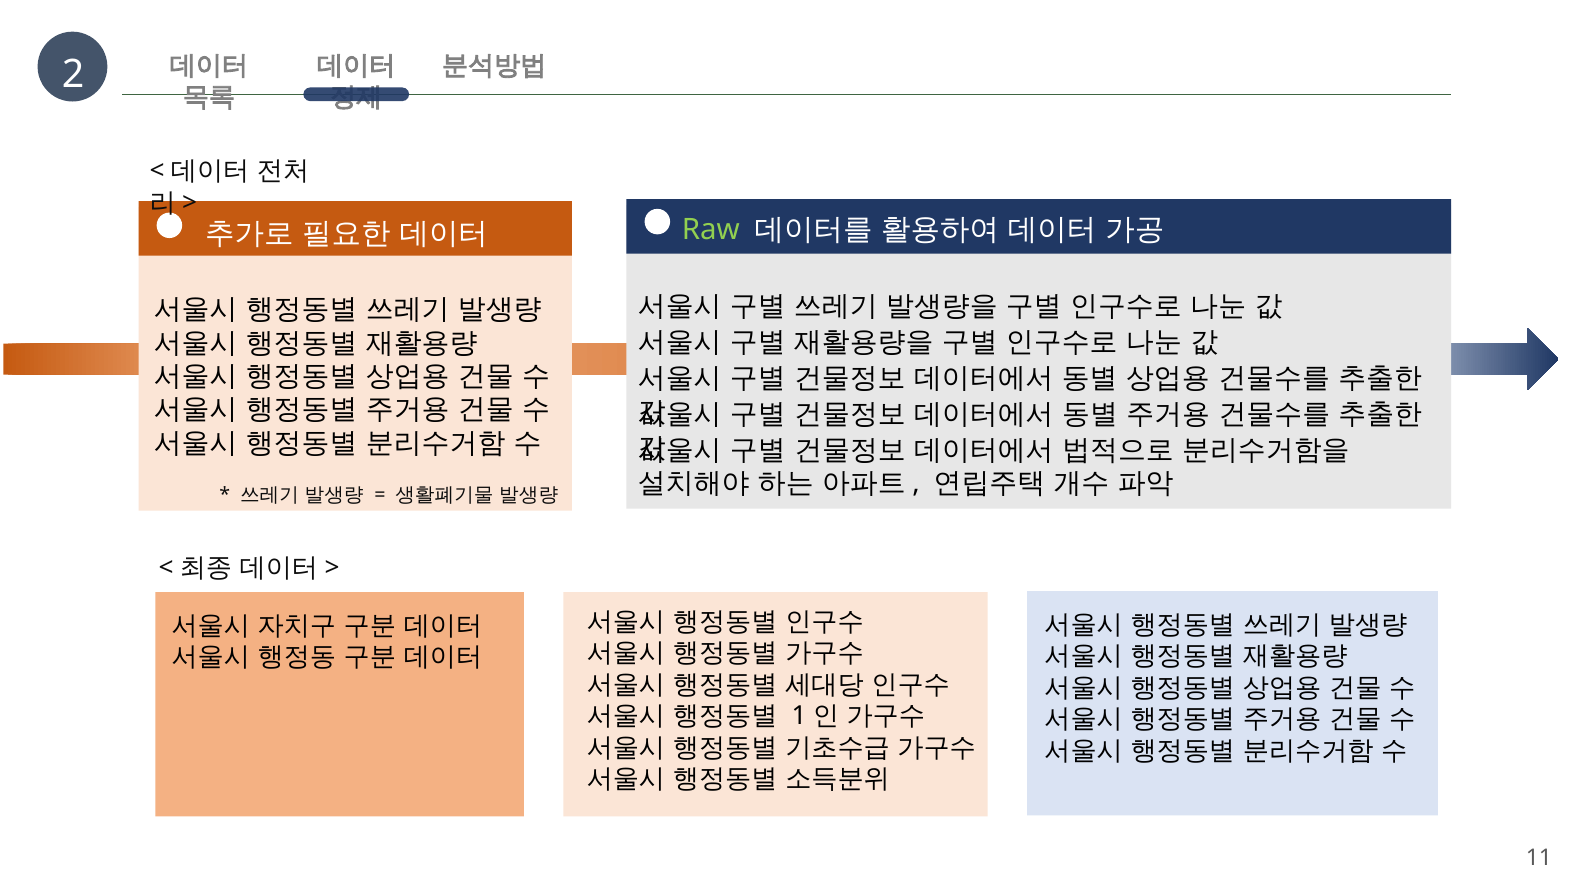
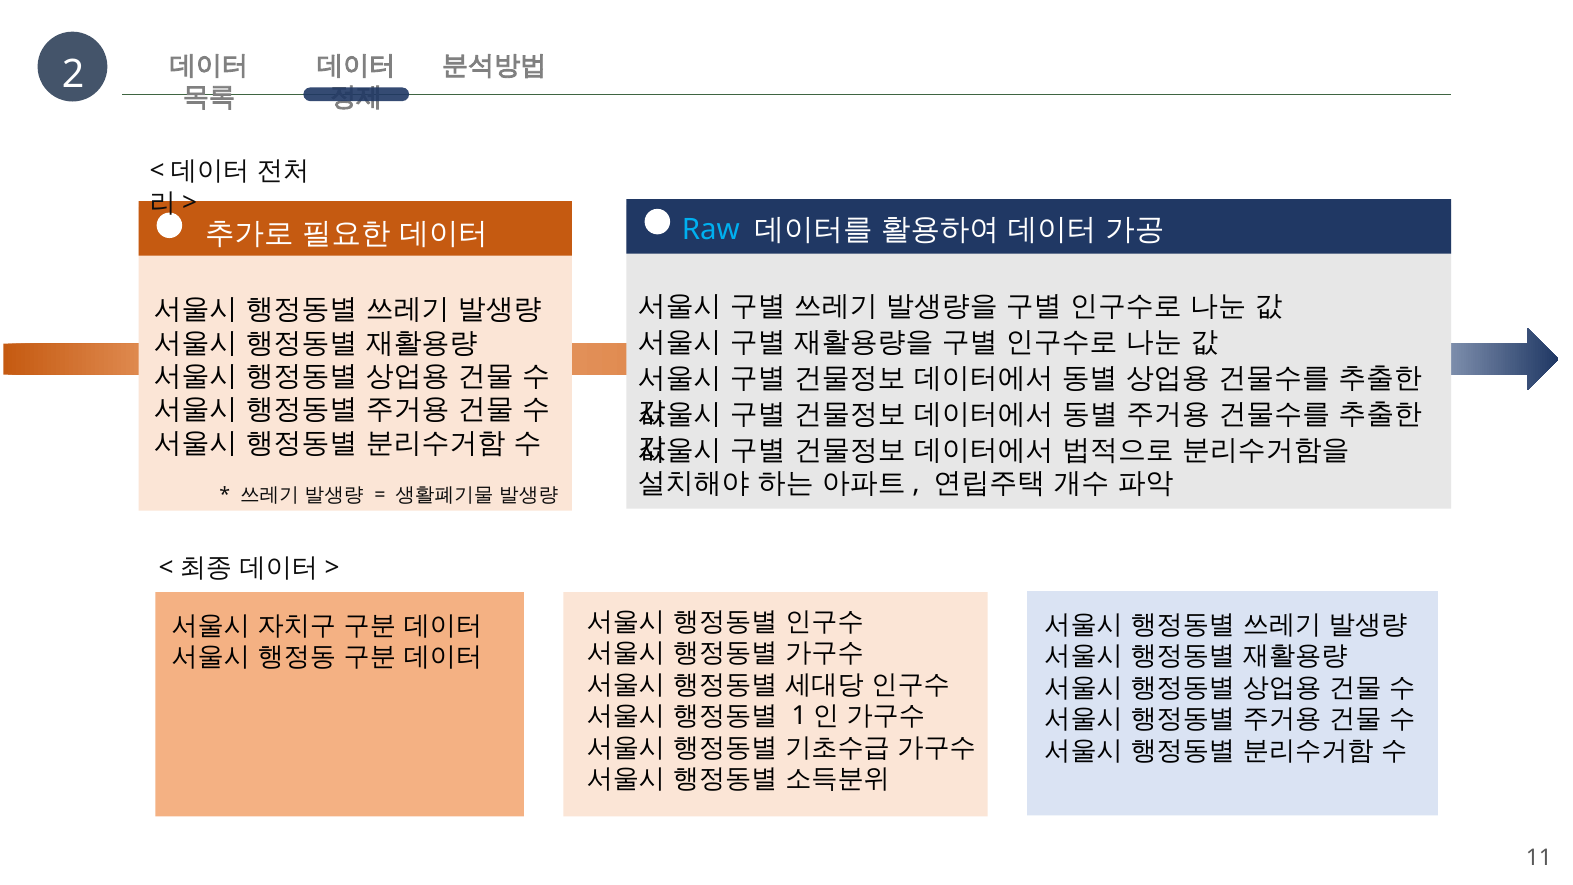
Raw colour: light green -> light blue
